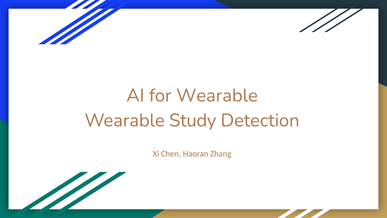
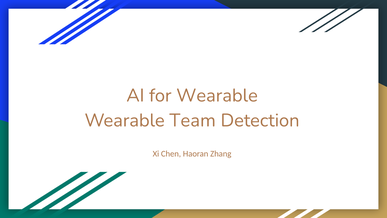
Study: Study -> Team
